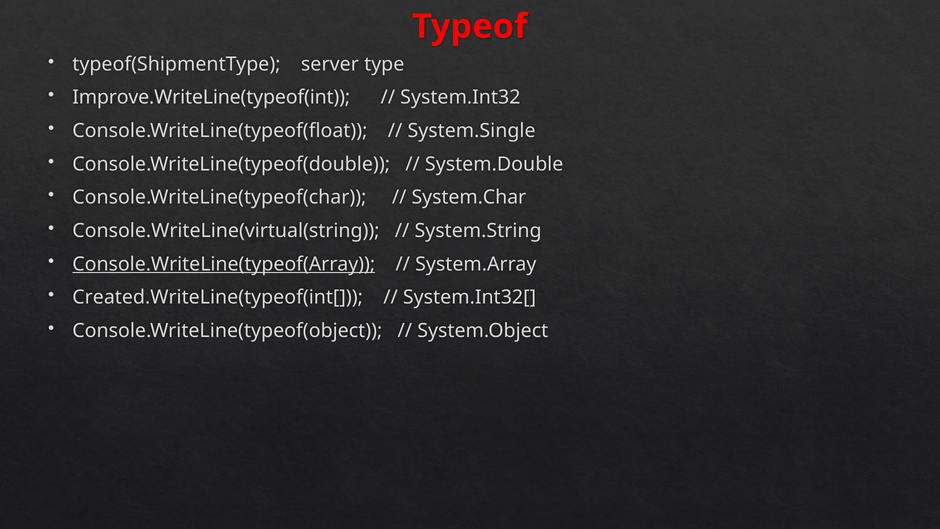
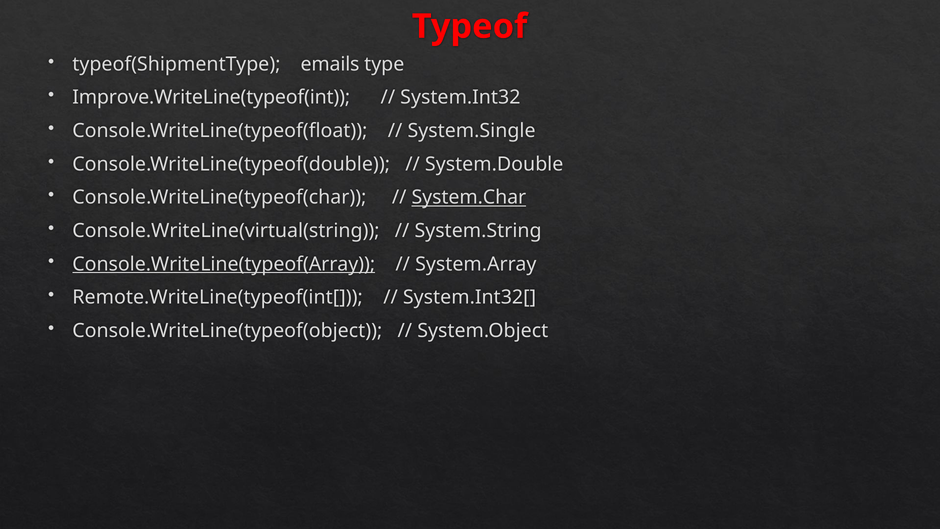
server: server -> emails
System.Char underline: none -> present
Created.WriteLine(typeof(int[: Created.WriteLine(typeof(int[ -> Remote.WriteLine(typeof(int[
